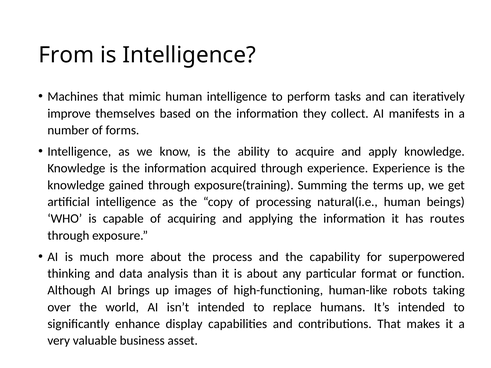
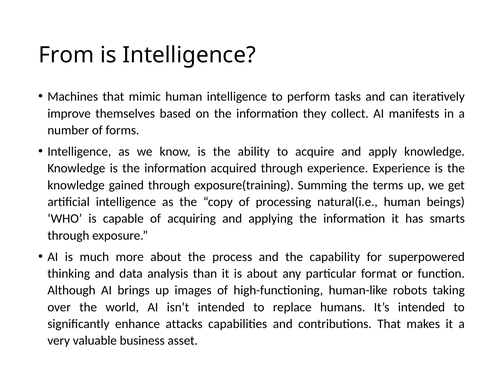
routes: routes -> smarts
display: display -> attacks
